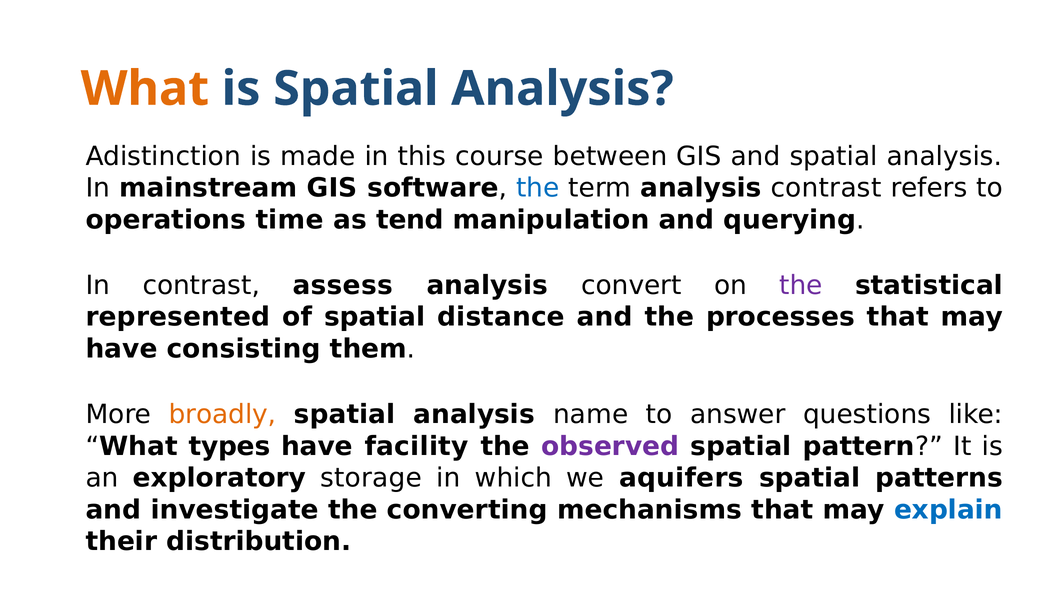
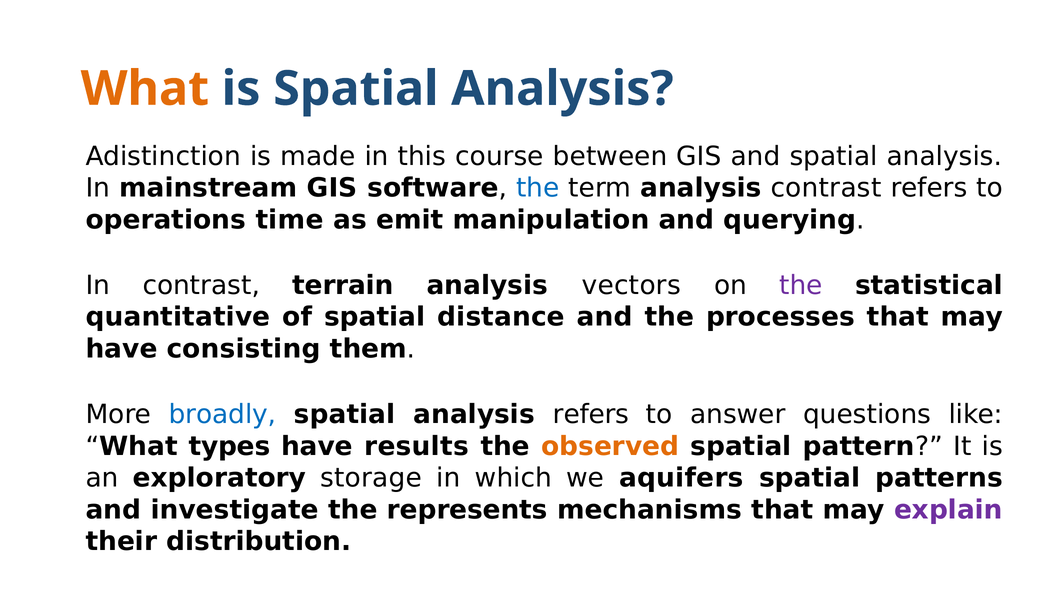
tend: tend -> emit
assess: assess -> terrain
convert: convert -> vectors
represented: represented -> quantitative
broadly colour: orange -> blue
analysis name: name -> refers
facility: facility -> results
observed colour: purple -> orange
converting: converting -> represents
explain colour: blue -> purple
